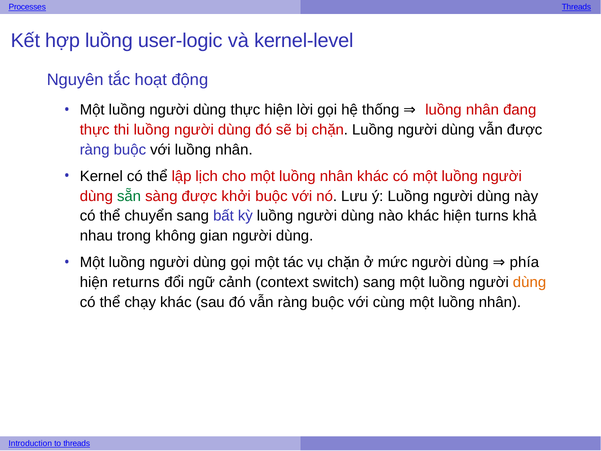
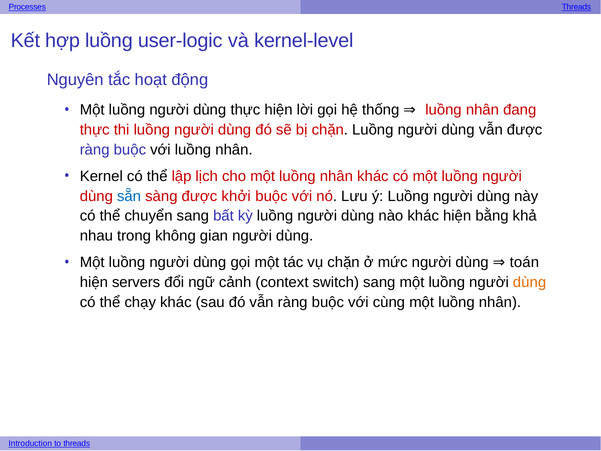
sẵn colour: green -> blue
turns: turns -> bằng
phía: phía -> toán
returns: returns -> servers
